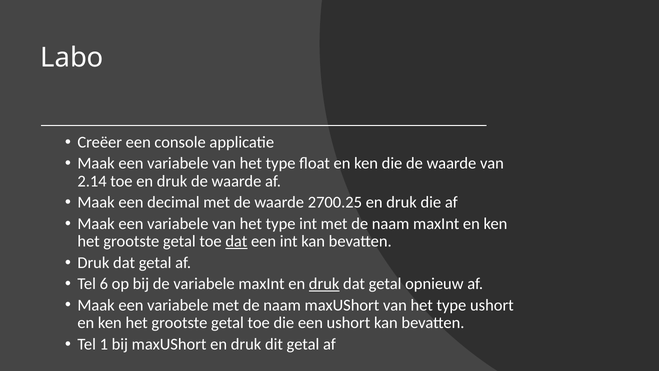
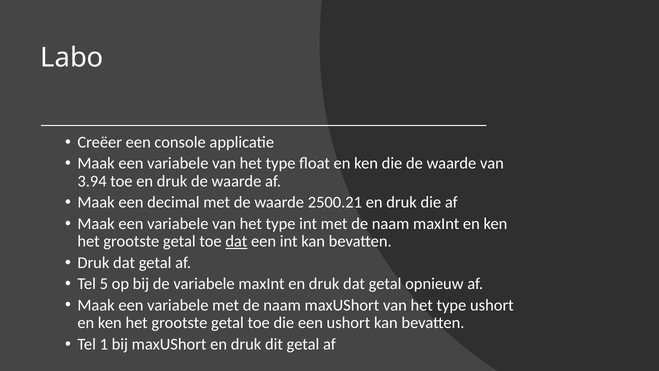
2.14: 2.14 -> 3.94
2700.25: 2700.25 -> 2500.21
6: 6 -> 5
druk at (324, 284) underline: present -> none
